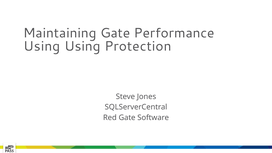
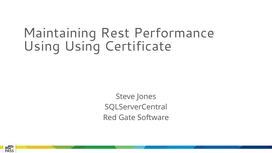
Maintaining Gate: Gate -> Rest
Protection: Protection -> Certificate
